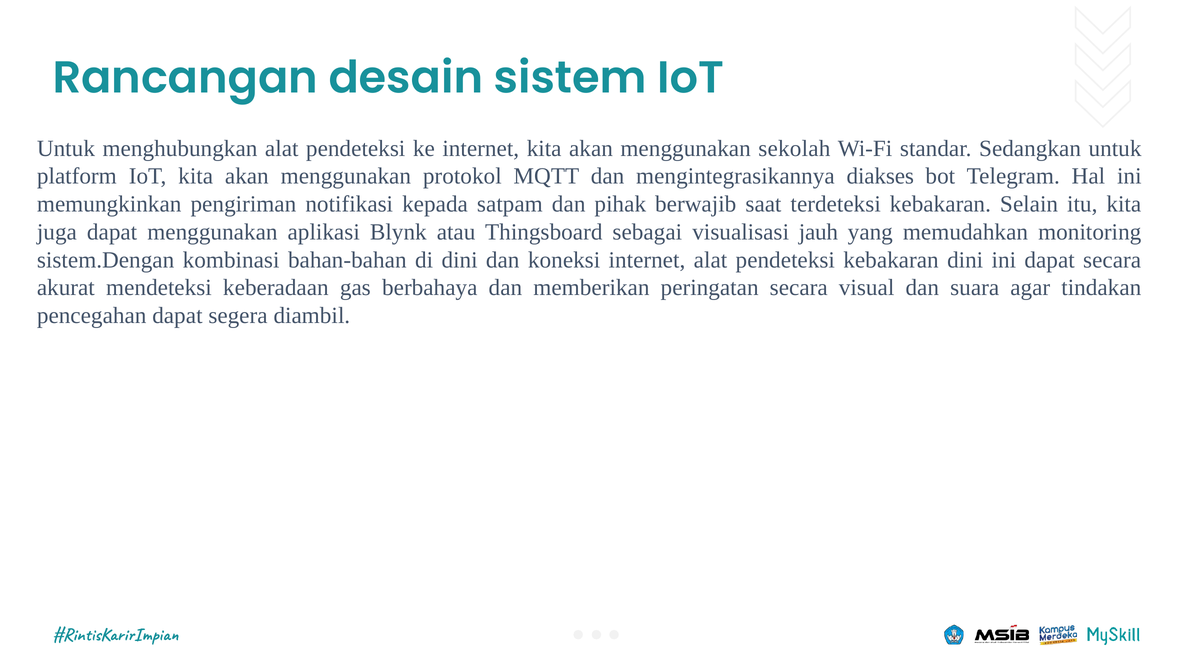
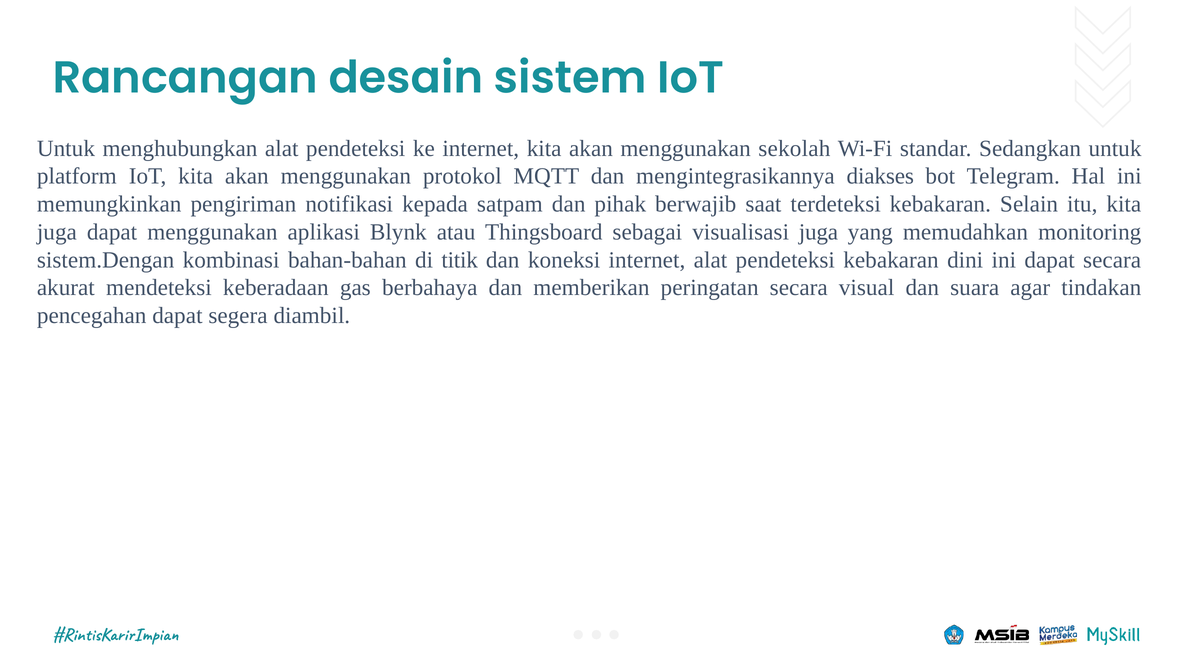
visualisasi jauh: jauh -> juga
di dini: dini -> titik
